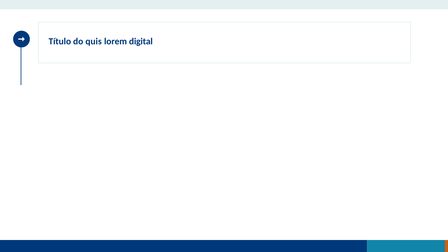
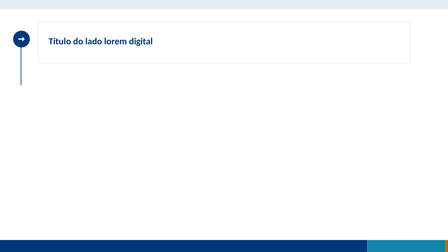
quis: quis -> lado
